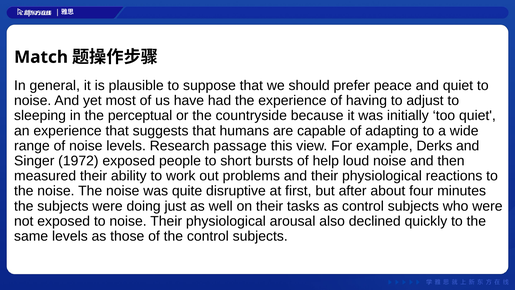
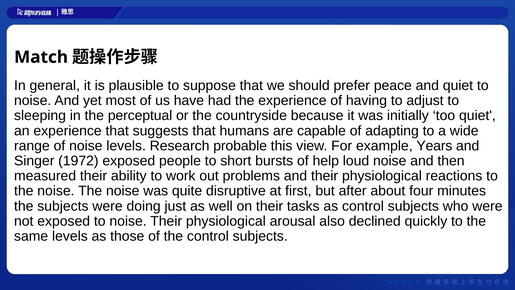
passage: passage -> probable
Derks: Derks -> Years
